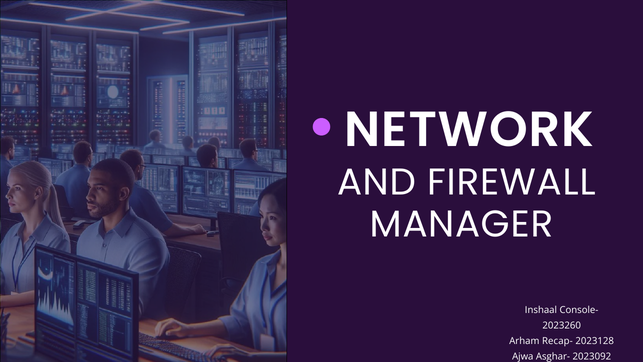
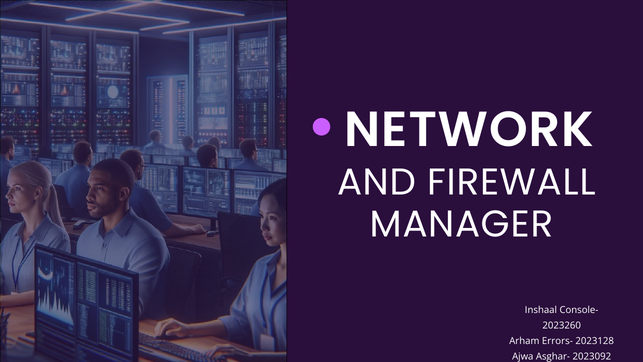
Recap-: Recap- -> Errors-
